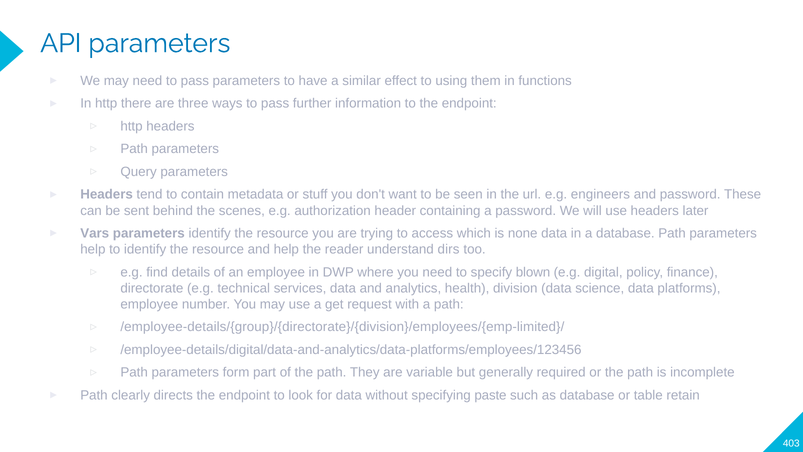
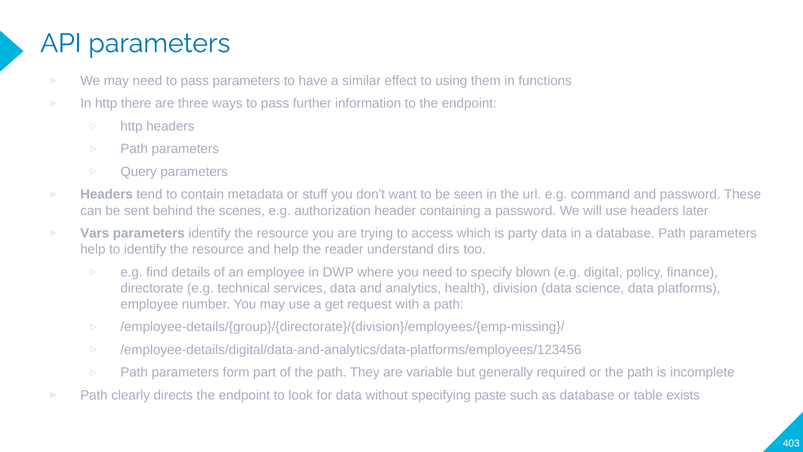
engineers: engineers -> command
none: none -> party
/employee-details/{group}/{directorate}/{division}/employees/{emp-limited}/: /employee-details/{group}/{directorate}/{division}/employees/{emp-limited}/ -> /employee-details/{group}/{directorate}/{division}/employees/{emp-missing}/
retain: retain -> exists
